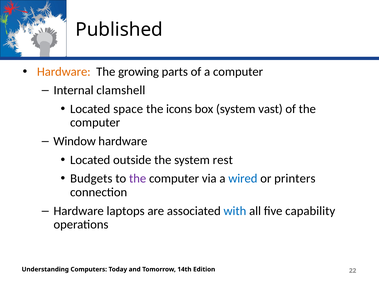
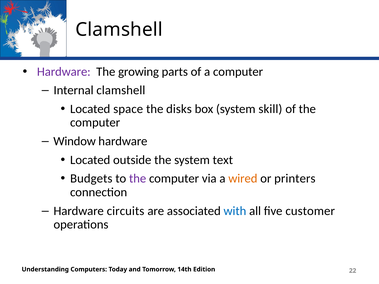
Published at (119, 30): Published -> Clamshell
Hardware at (64, 72) colour: orange -> purple
icons: icons -> disks
vast: vast -> skill
rest: rest -> text
wired colour: blue -> orange
laptops: laptops -> circuits
capability: capability -> customer
